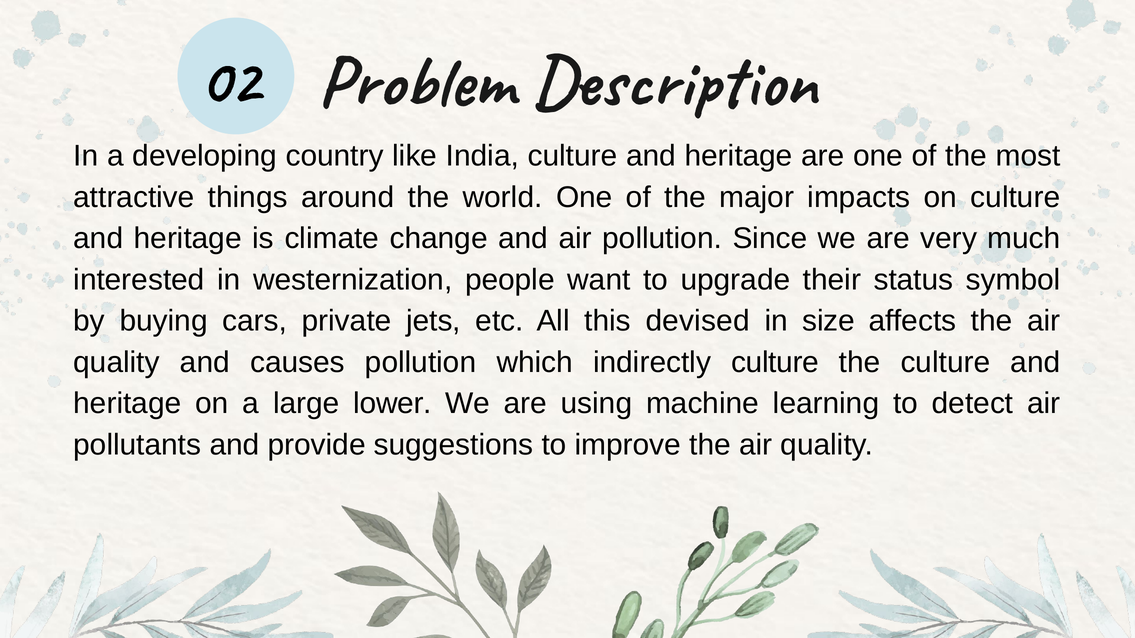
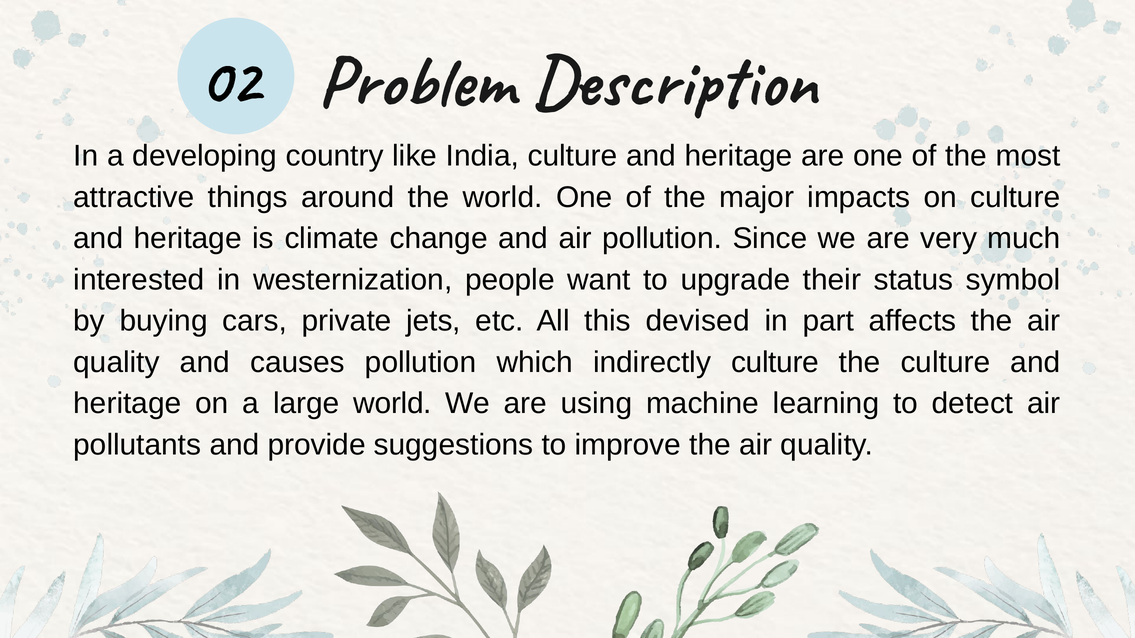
size: size -> part
large lower: lower -> world
